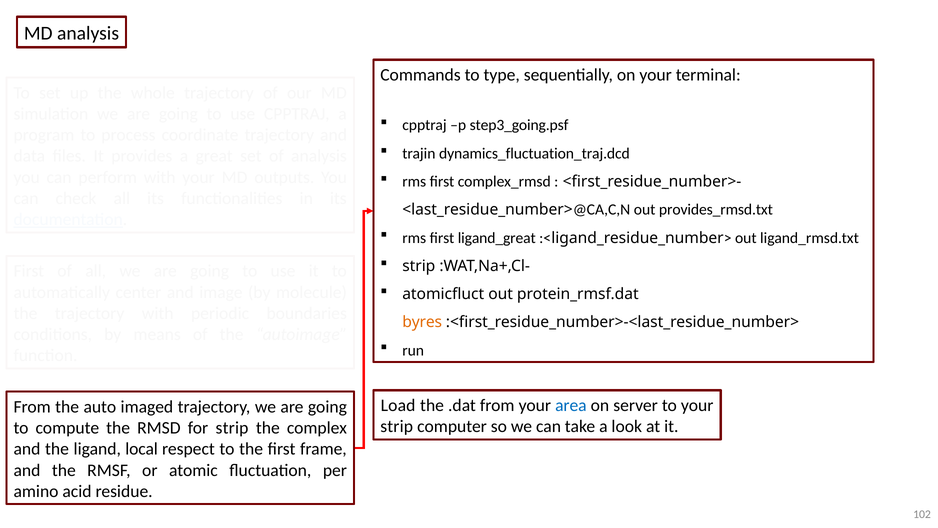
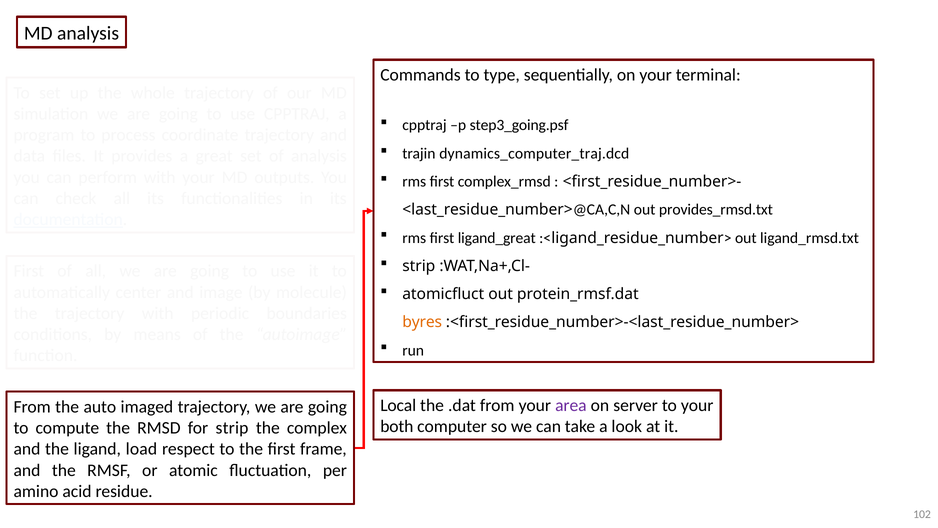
dynamics_fluctuation_traj.dcd: dynamics_fluctuation_traj.dcd -> dynamics_computer_traj.dcd
Load: Load -> Local
area colour: blue -> purple
strip at (397, 426): strip -> both
local: local -> load
